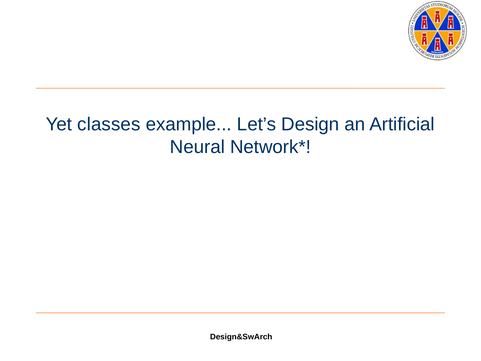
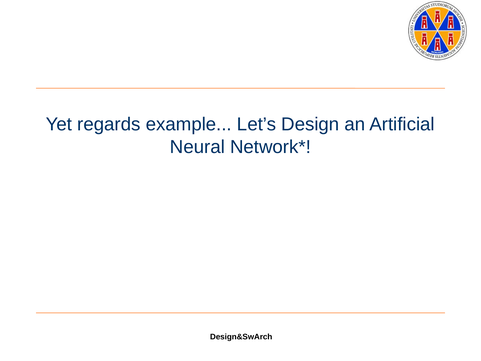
classes: classes -> regards
